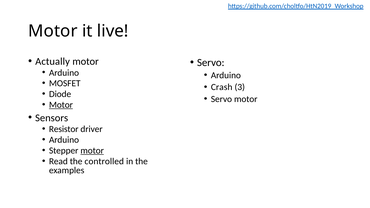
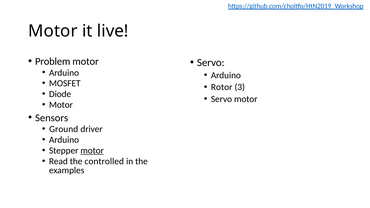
Actually: Actually -> Problem
Crash: Crash -> Rotor
Motor at (61, 105) underline: present -> none
Resistor: Resistor -> Ground
